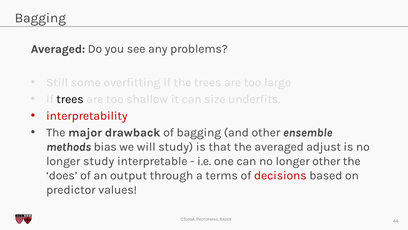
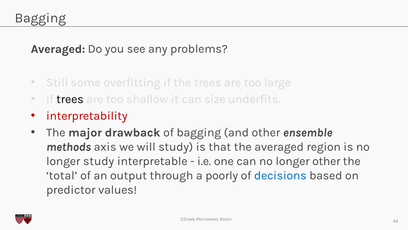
bias: bias -> axis
adjust: adjust -> region
does: does -> total
terms: terms -> poorly
decisions colour: red -> blue
